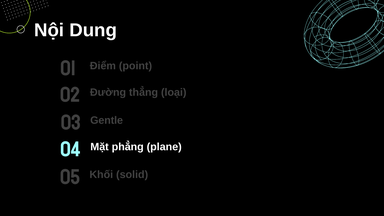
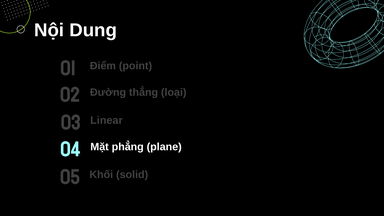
Gentle: Gentle -> Linear
